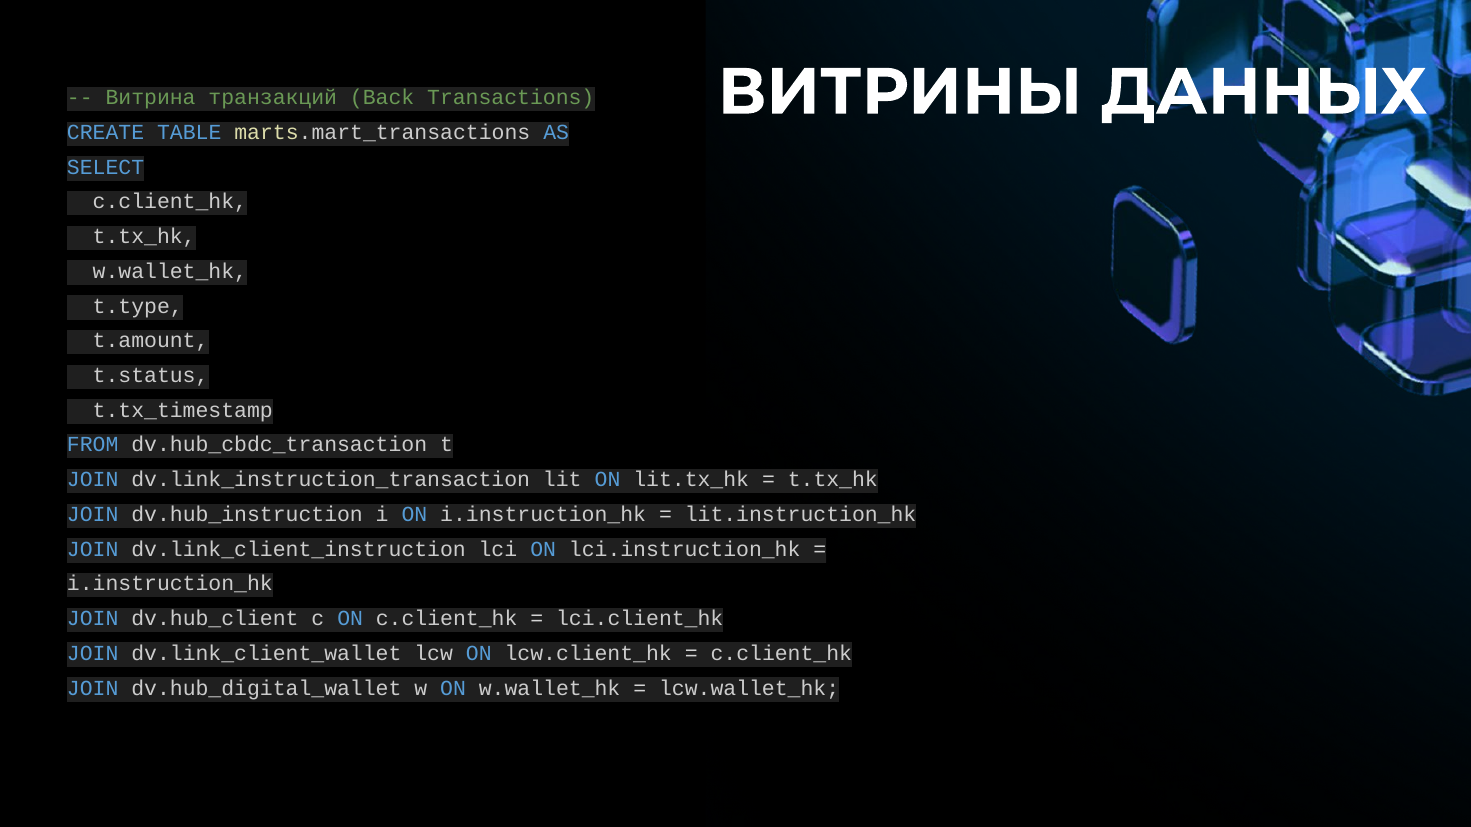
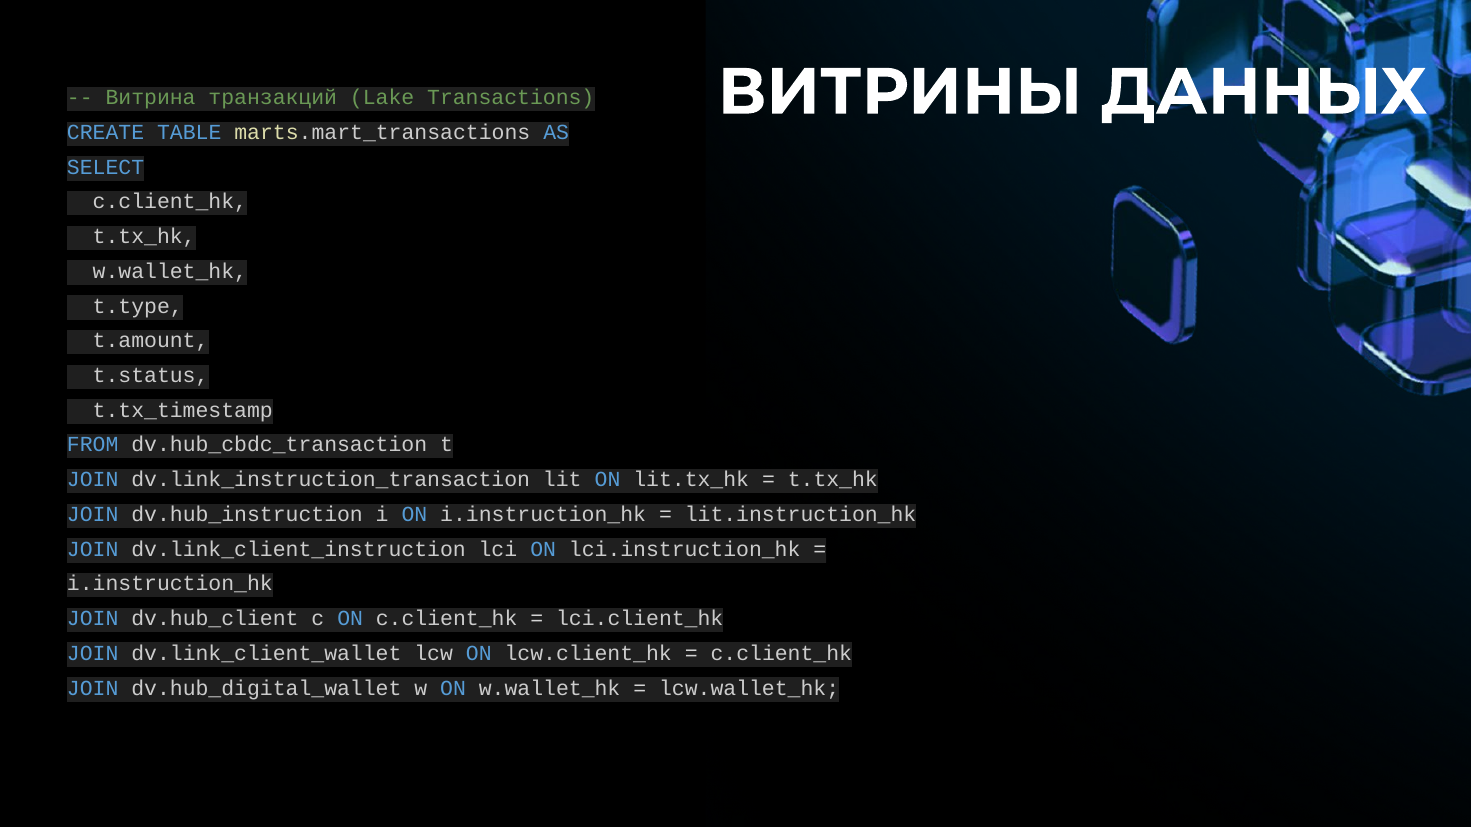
Back: Back -> Lake
